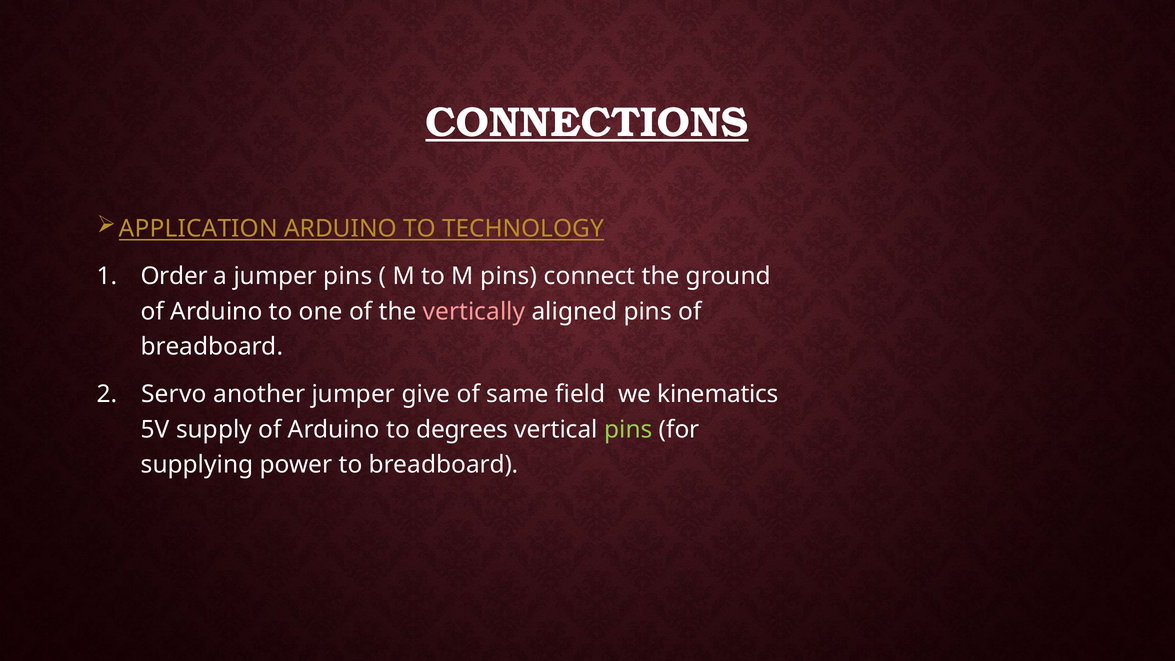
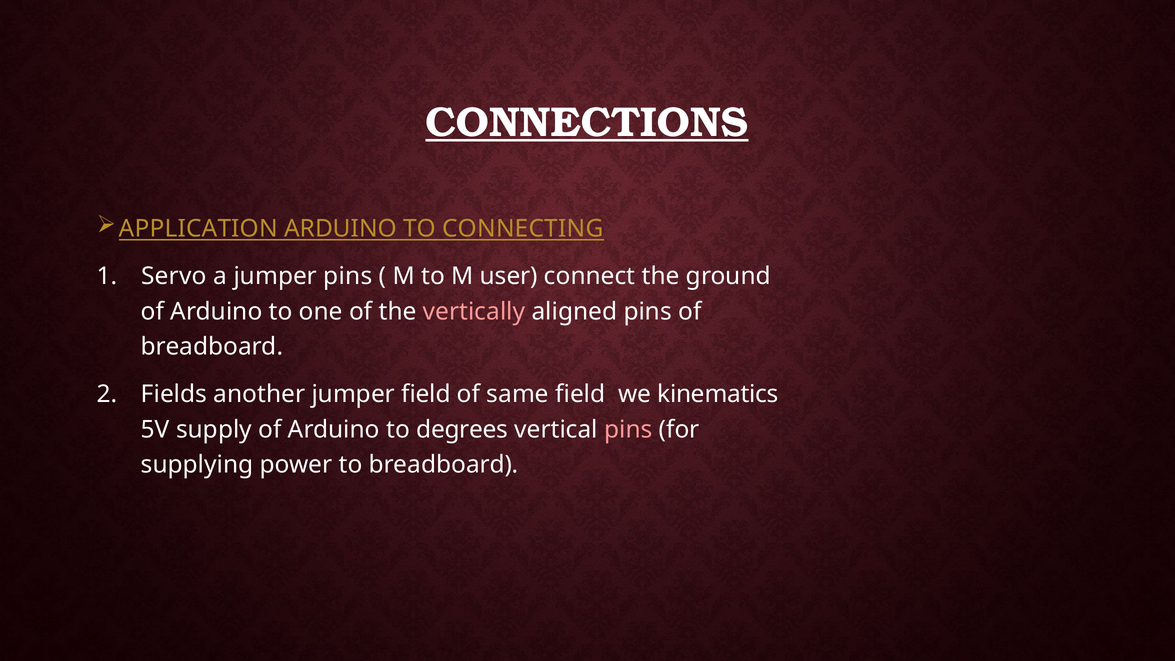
TECHNOLOGY: TECHNOLOGY -> CONNECTING
Order: Order -> Servo
M pins: pins -> user
Servo: Servo -> Fields
jumper give: give -> field
pins at (628, 429) colour: light green -> pink
